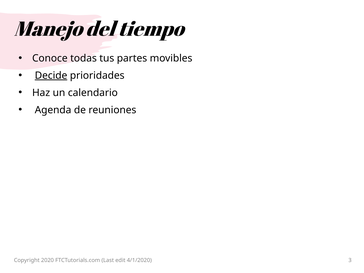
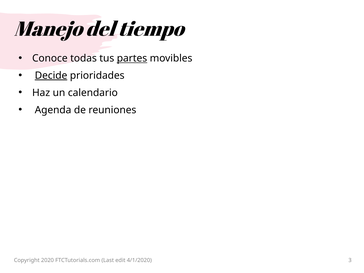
partes underline: none -> present
